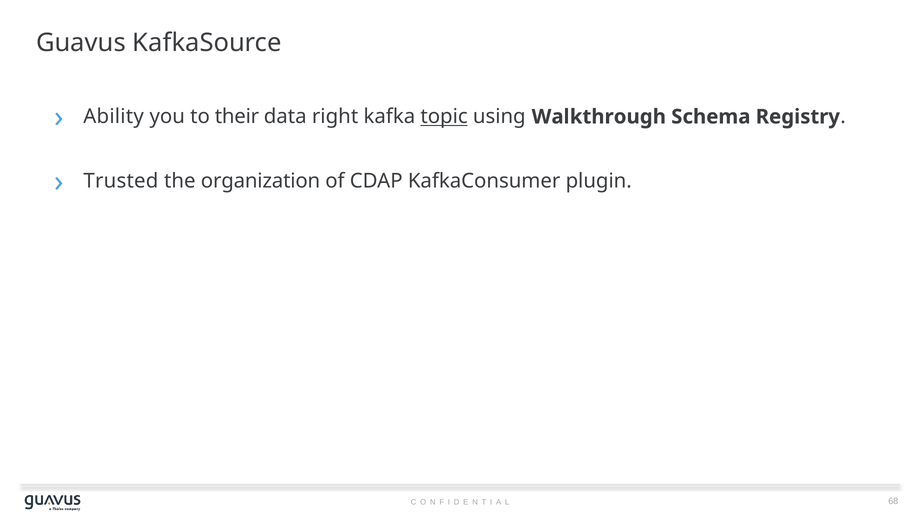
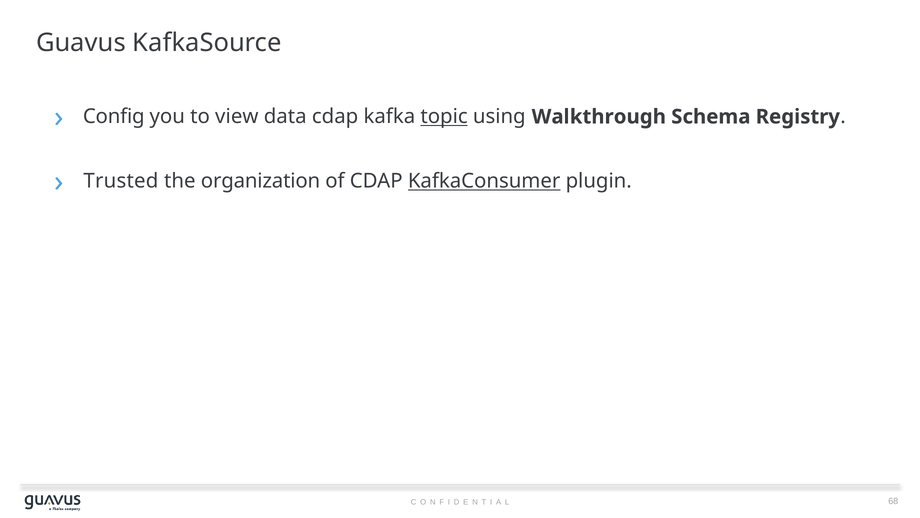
Ability: Ability -> Config
their: their -> view
data right: right -> cdap
KafkaConsumer underline: none -> present
